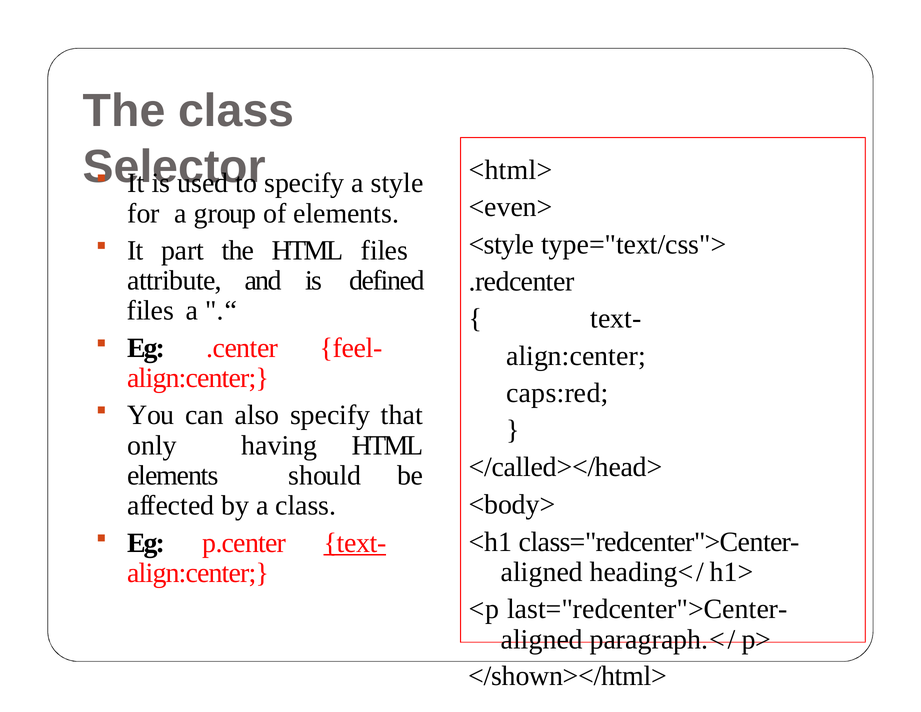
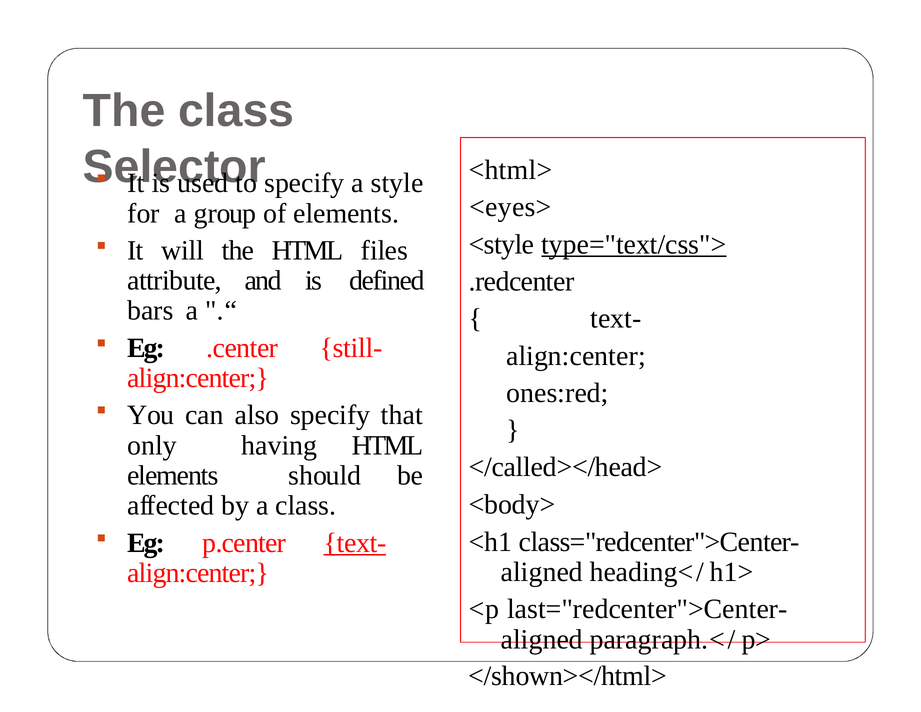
<even>: <even> -> <eyes>
type="text/css"> underline: none -> present
part: part -> will
files at (150, 311): files -> bars
feel-: feel- -> still-
caps:red: caps:red -> ones:red
